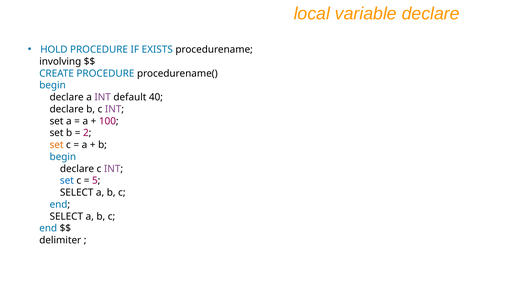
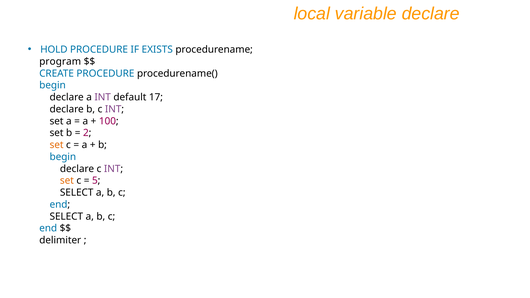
involving: involving -> program
40: 40 -> 17
set at (67, 181) colour: blue -> orange
